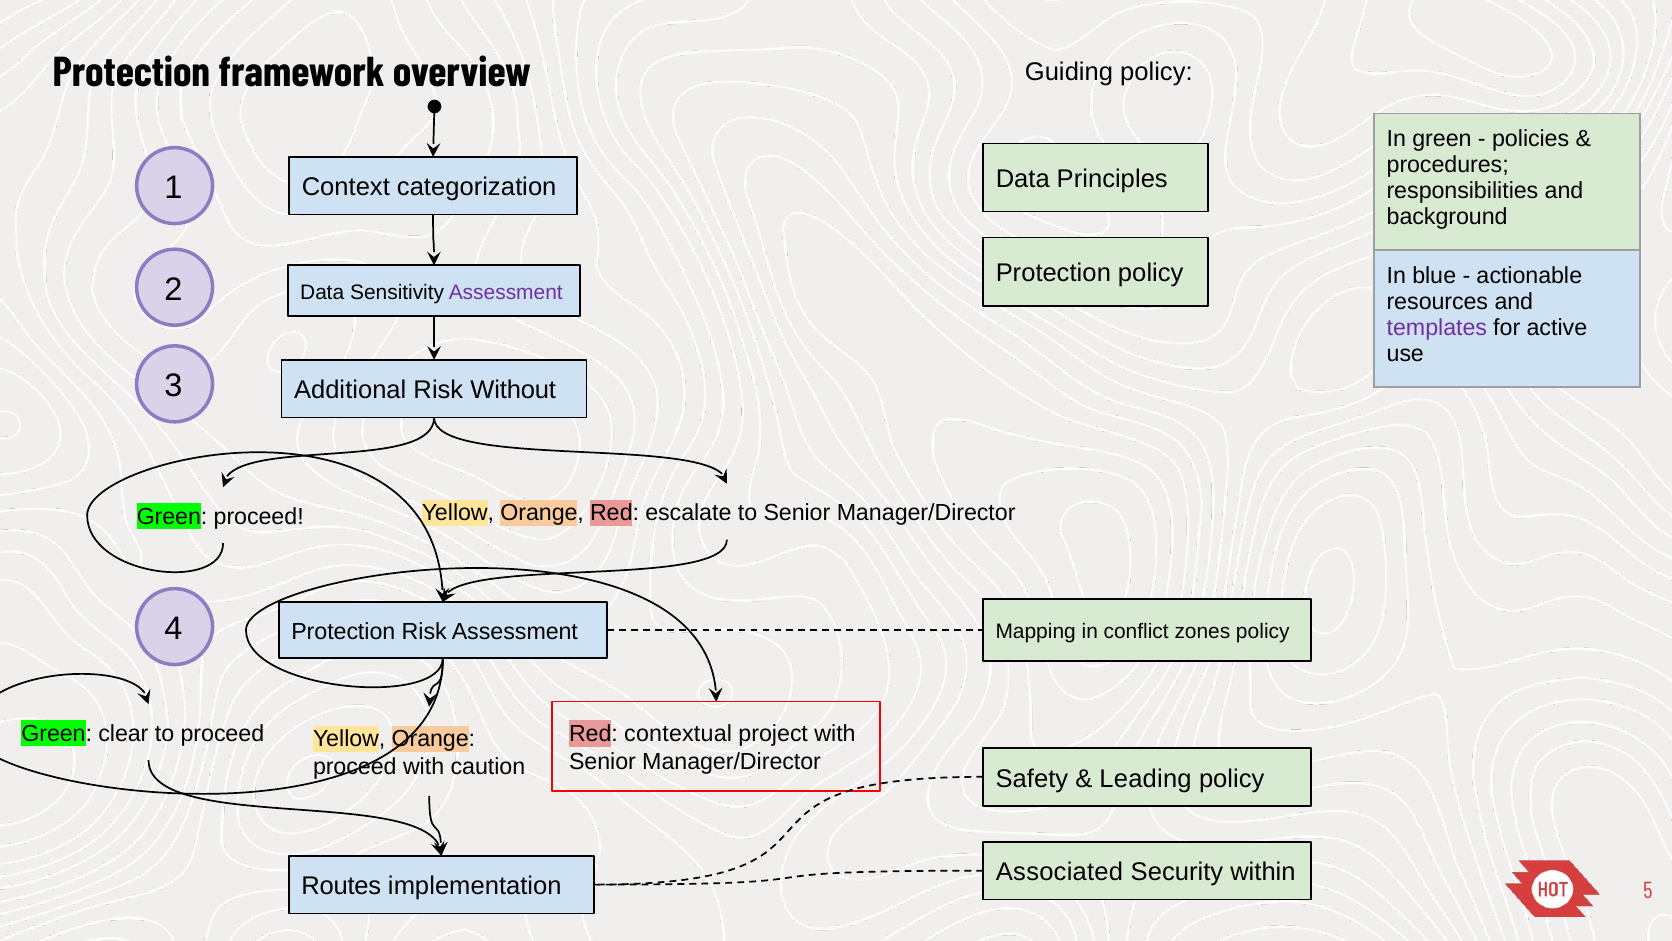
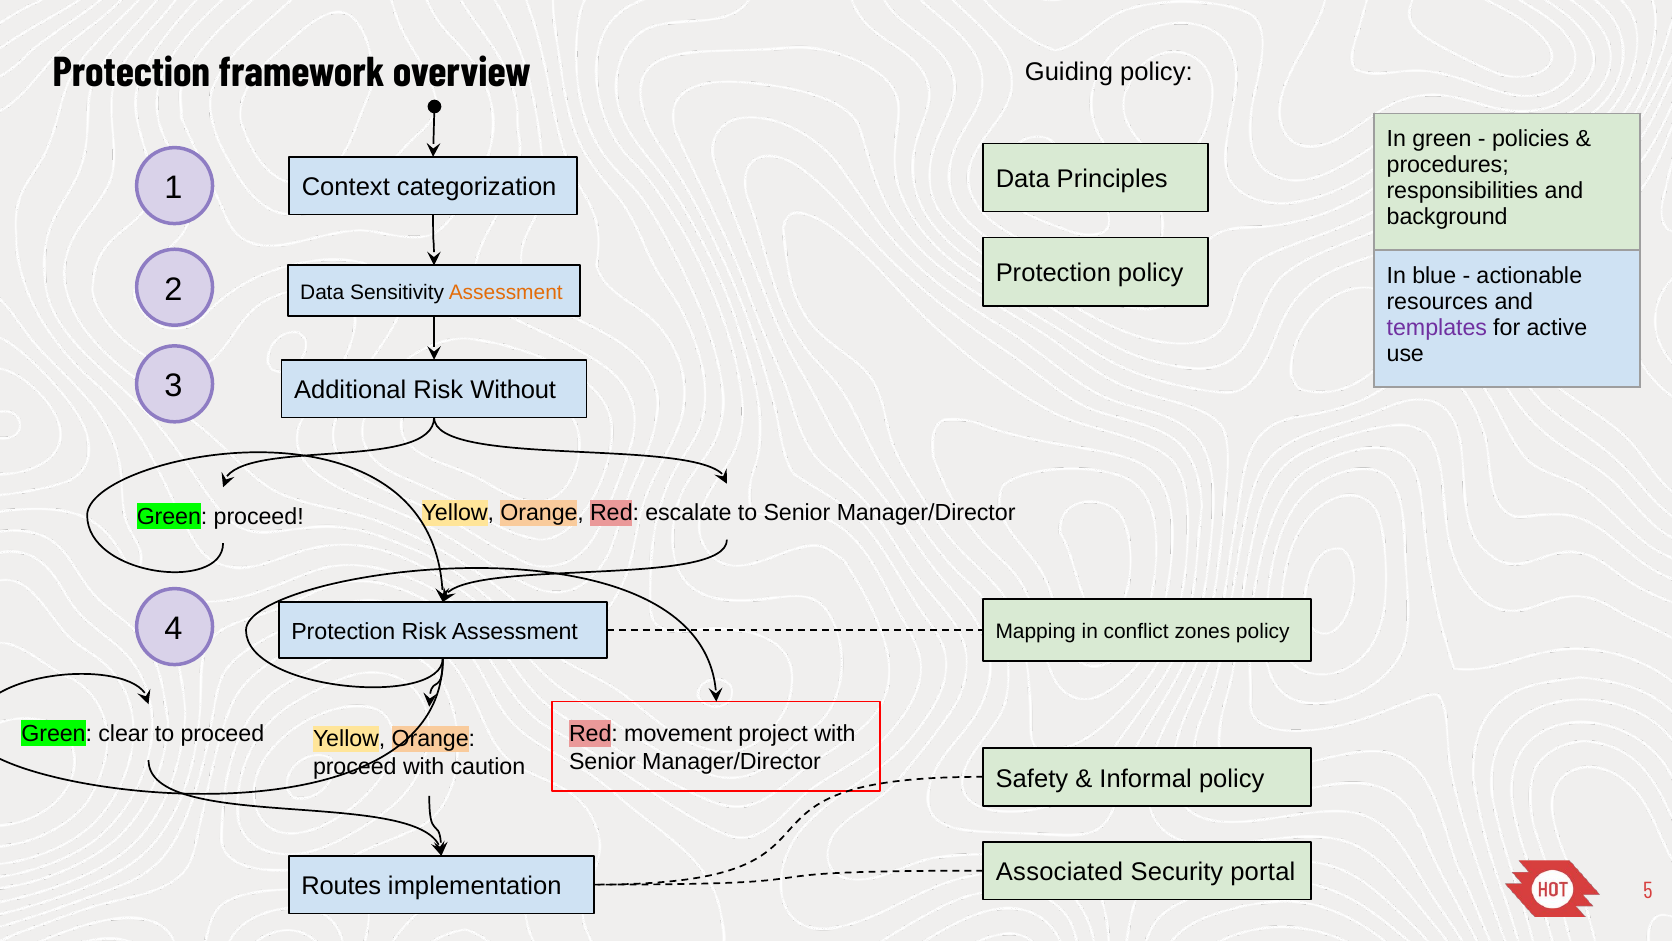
Assessment at (506, 292) colour: purple -> orange
contextual: contextual -> movement
Leading: Leading -> Informal
within: within -> portal
